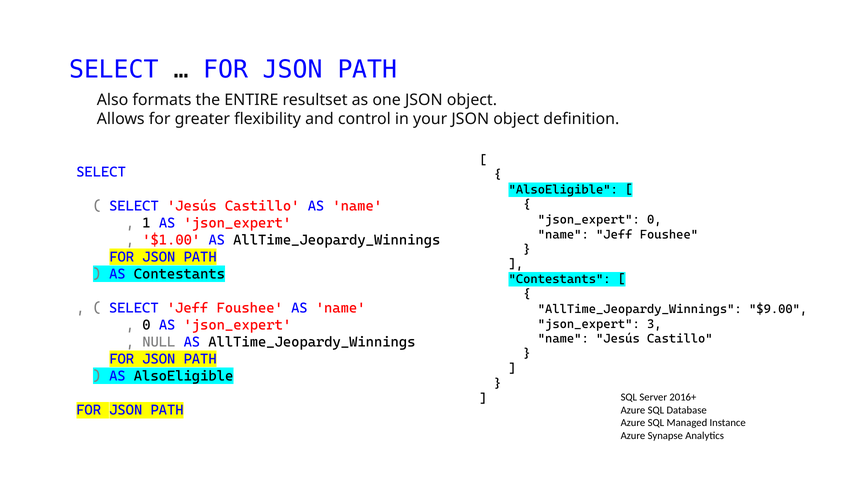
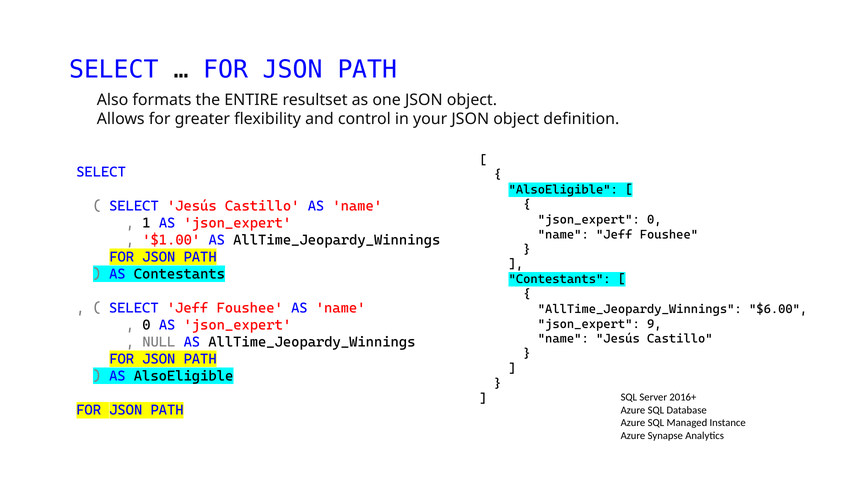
$9.00: $9.00 -> $6.00
3: 3 -> 9
